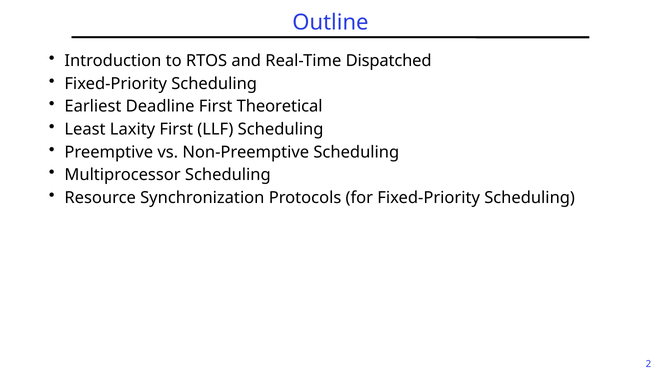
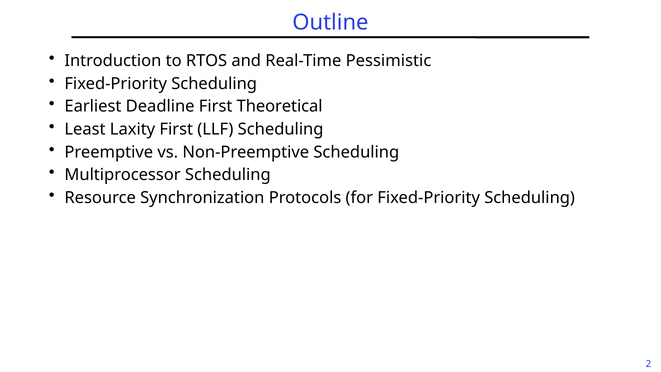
Dispatched: Dispatched -> Pessimistic
